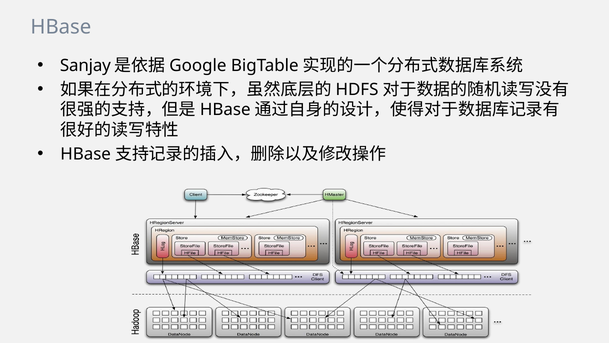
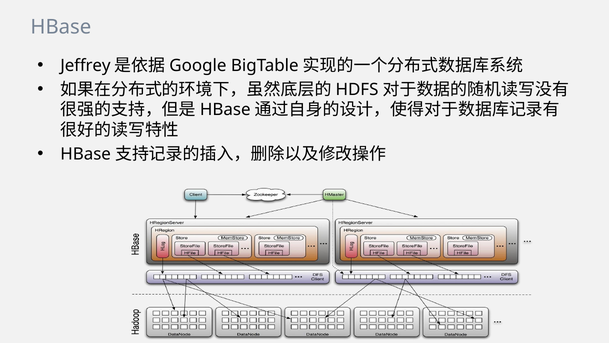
Sanjay: Sanjay -> Jeffrey
